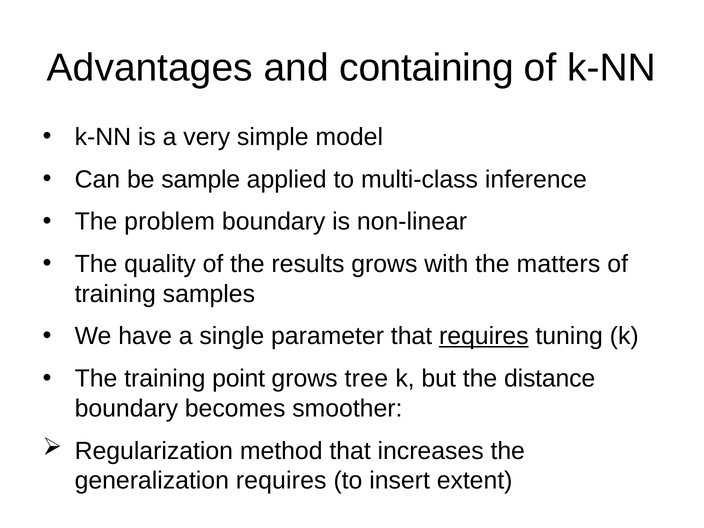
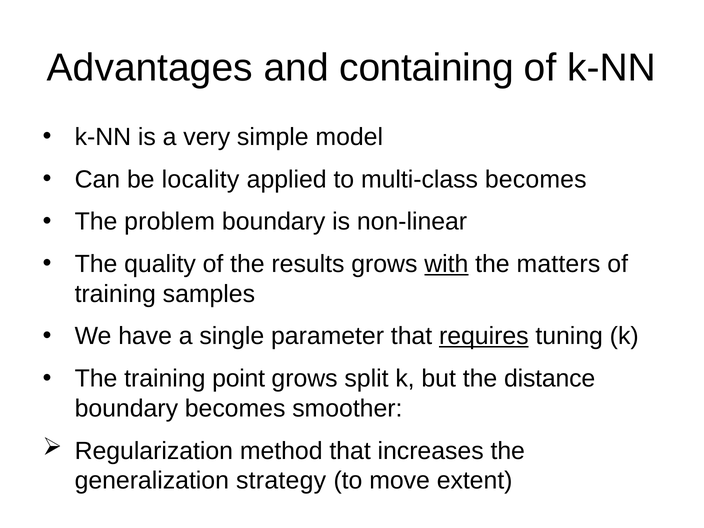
sample: sample -> locality
multi-class inference: inference -> becomes
with underline: none -> present
tree: tree -> split
generalization requires: requires -> strategy
insert: insert -> move
